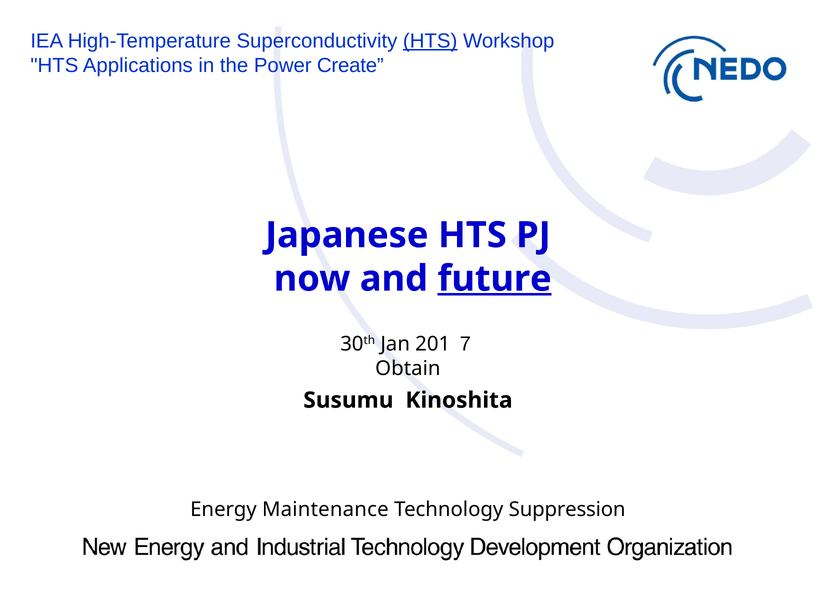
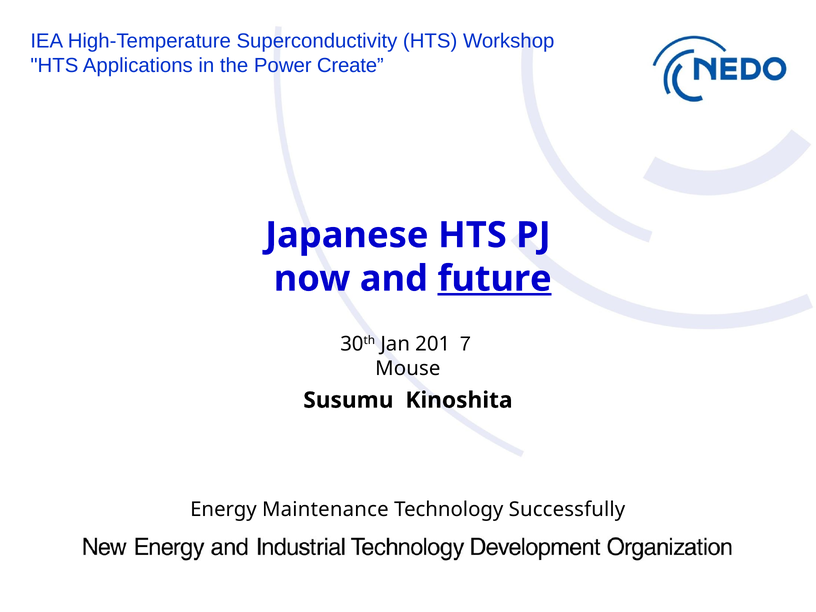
HTS at (430, 41) underline: present -> none
Obtain: Obtain -> Mouse
Suppression: Suppression -> Successfully
